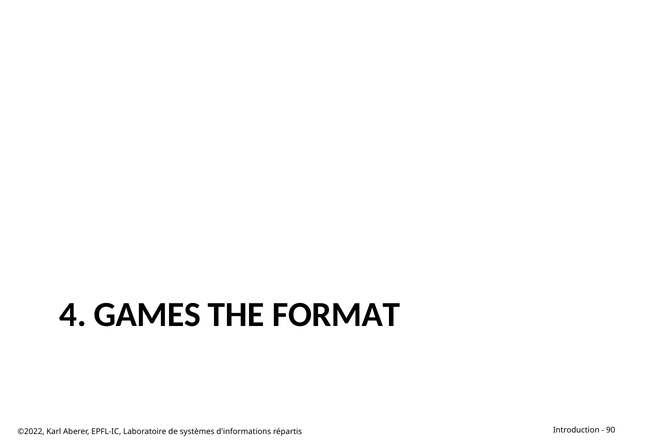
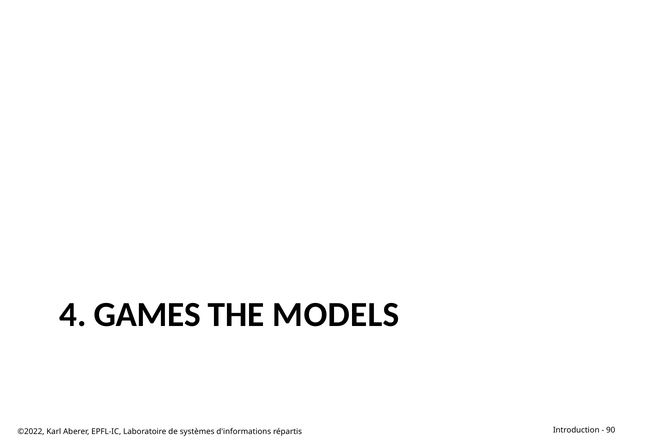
FORMAT: FORMAT -> MODELS
